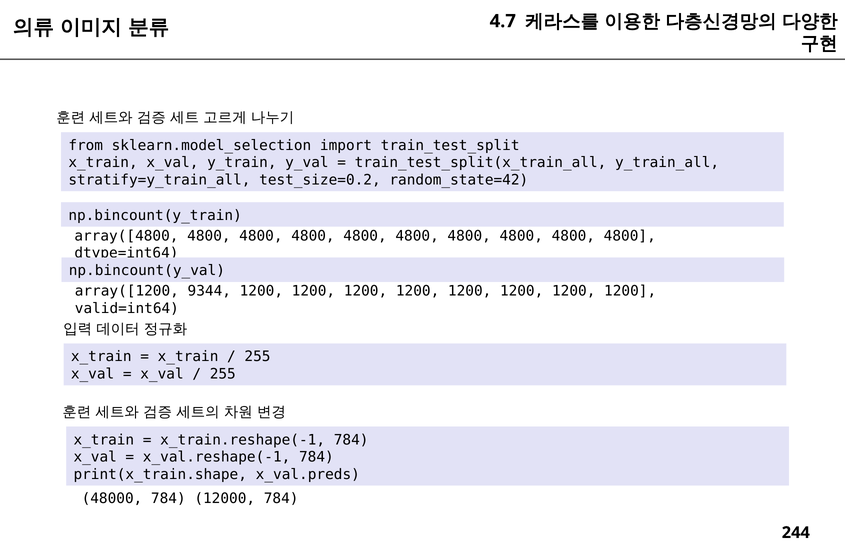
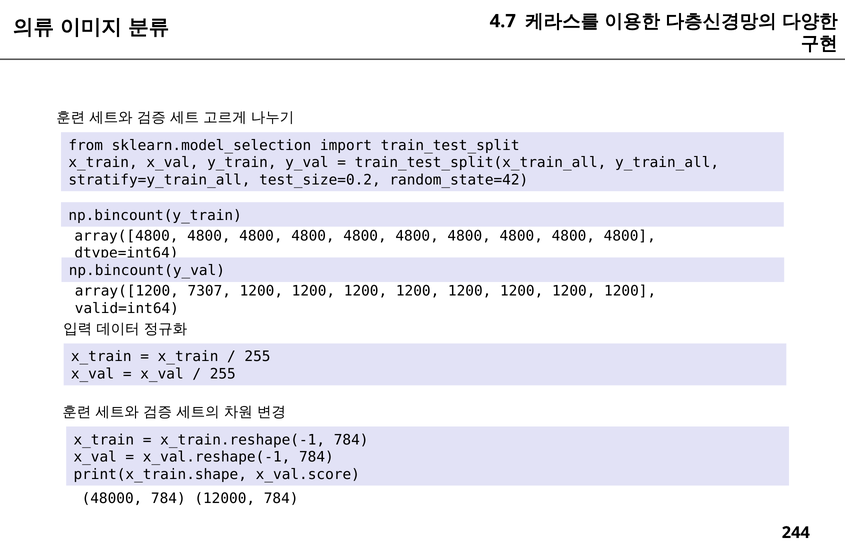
9344: 9344 -> 7307
x_val.preds: x_val.preds -> x_val.score
